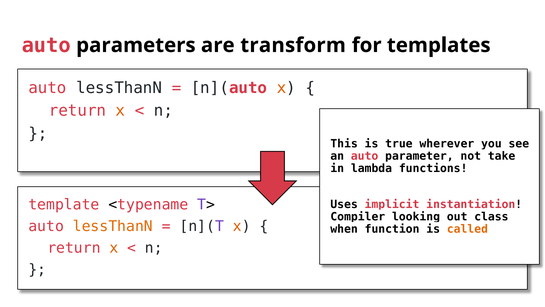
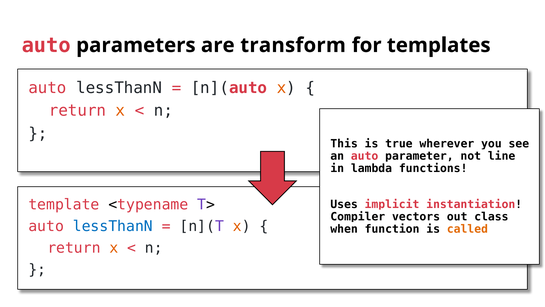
take: take -> line
looking: looking -> vectors
lessThanN at (113, 226) colour: orange -> blue
